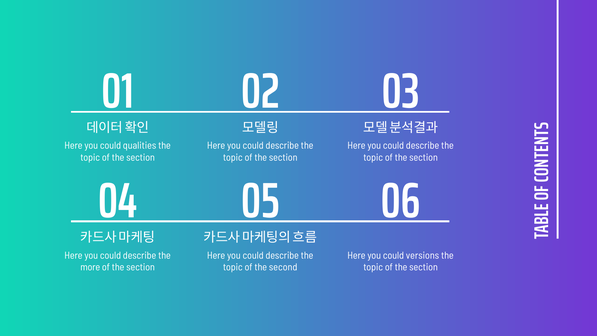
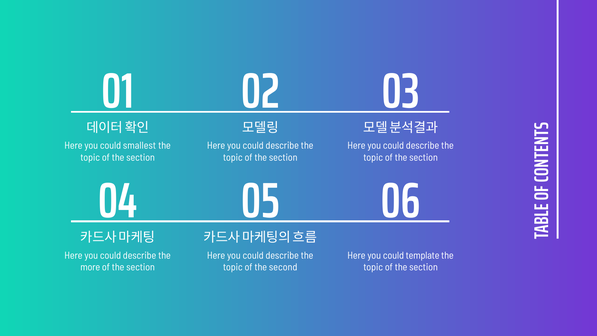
qualities: qualities -> smallest
versions: versions -> template
